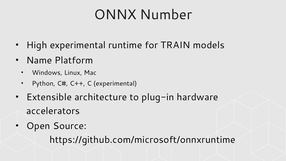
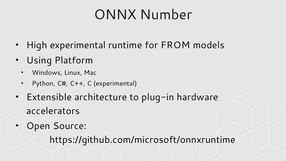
TRAIN: TRAIN -> FROM
Name: Name -> Using
